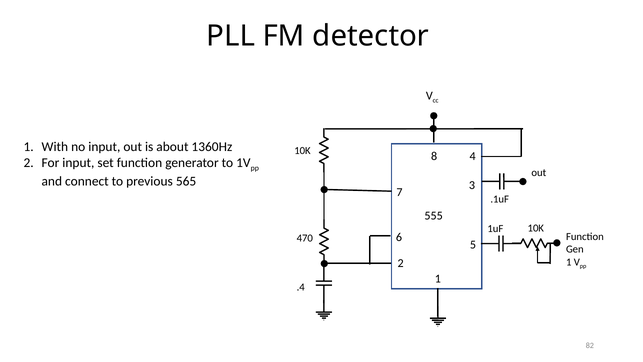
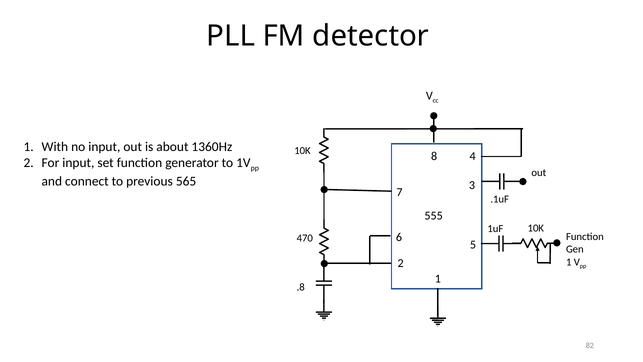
.4: .4 -> .8
